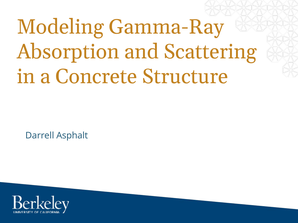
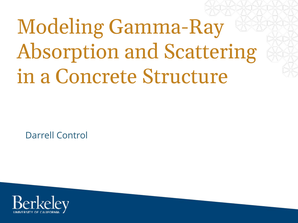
Asphalt: Asphalt -> Control
